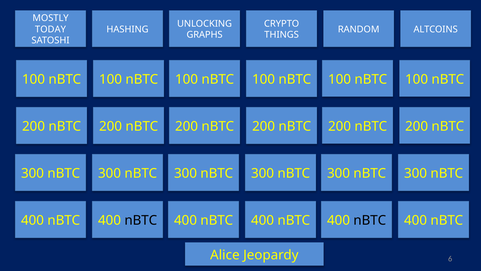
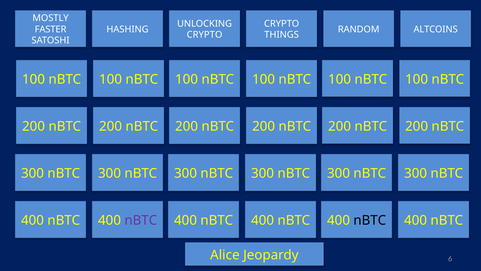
TODAY: TODAY -> FASTER
GRAPHS at (205, 35): GRAPHS -> CRYPTO
nBTC at (141, 220) colour: black -> purple
